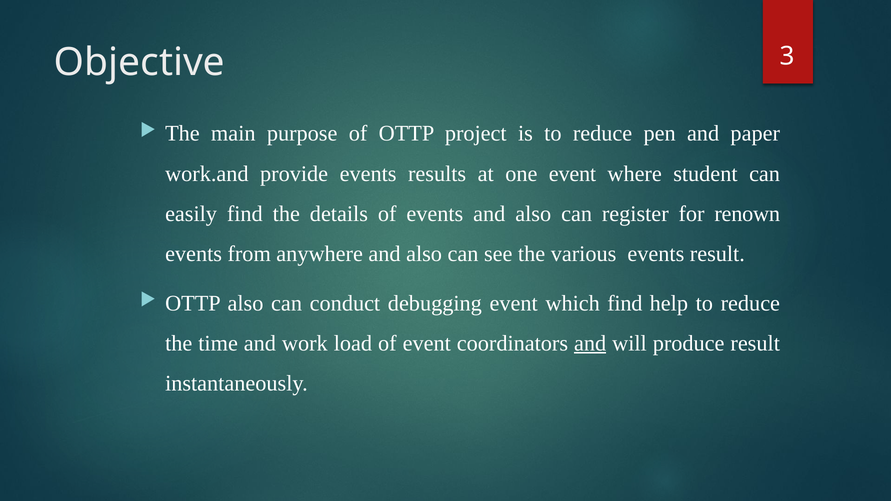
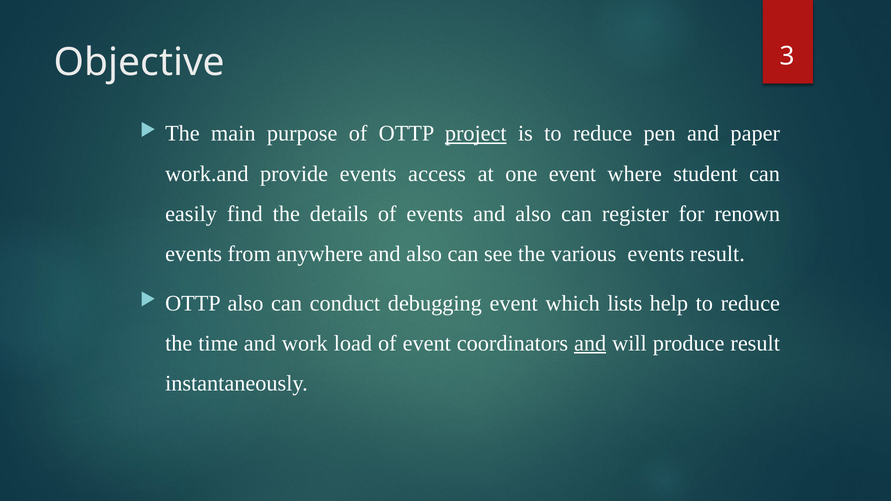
project underline: none -> present
results: results -> access
which find: find -> lists
